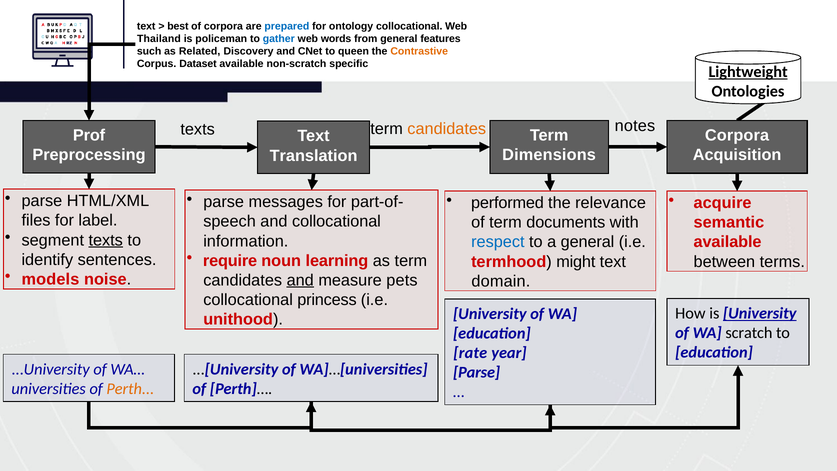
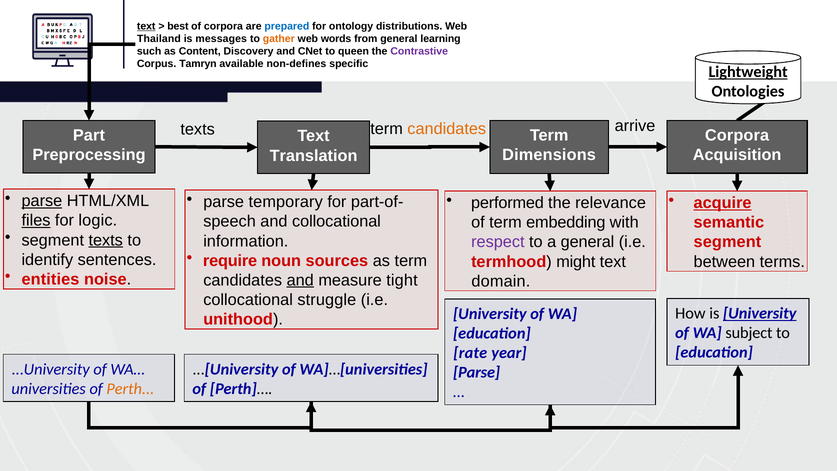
text at (146, 26) underline: none -> present
ontology collocational: collocational -> distributions
policeman: policeman -> messages
gather colour: blue -> orange
features: features -> learning
Related: Related -> Content
Contrastive colour: orange -> purple
Dataset: Dataset -> Tamryn
non-scratch: non-scratch -> non-defines
notes: notes -> arrive
Prof: Prof -> Part
parse at (42, 201) underline: none -> present
messages: messages -> temporary
acquire underline: none -> present
files underline: none -> present
label: label -> logic
documents: documents -> embedding
respect colour: blue -> purple
available at (728, 242): available -> segment
learning: learning -> sources
models: models -> entities
pets: pets -> tight
princess: princess -> struggle
scratch: scratch -> subject
